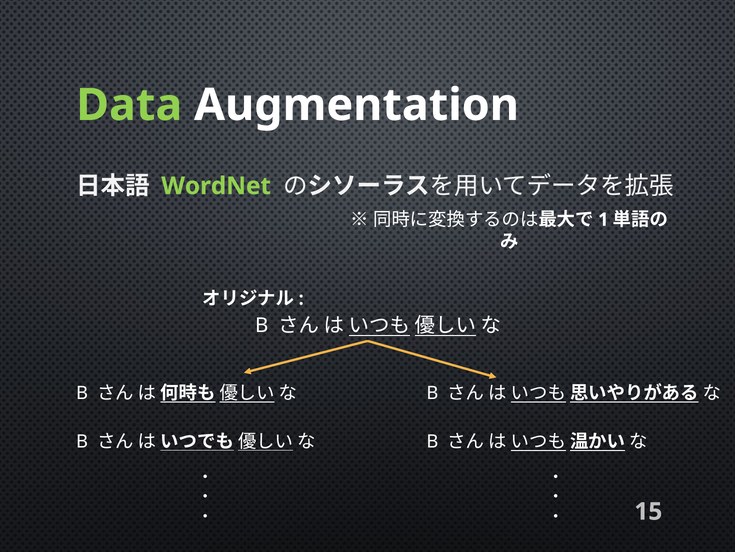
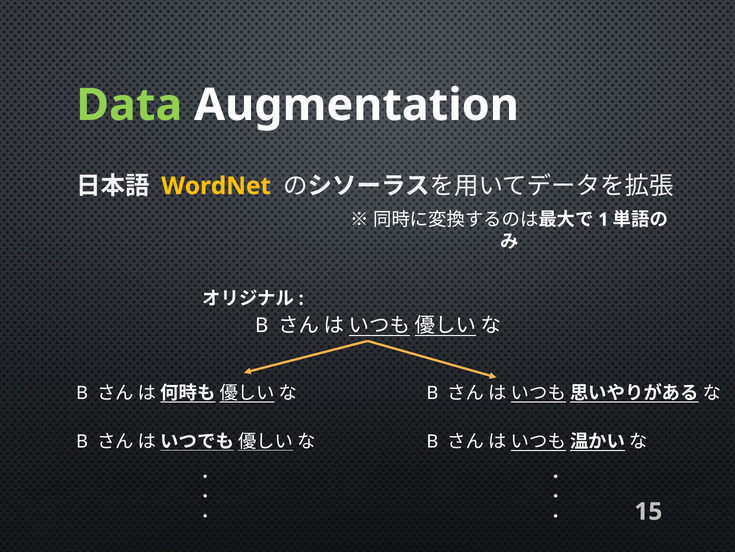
WordNet colour: light green -> yellow
